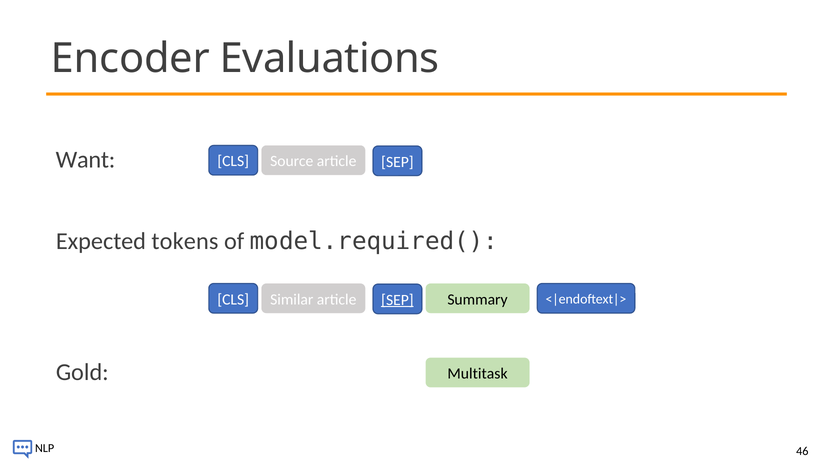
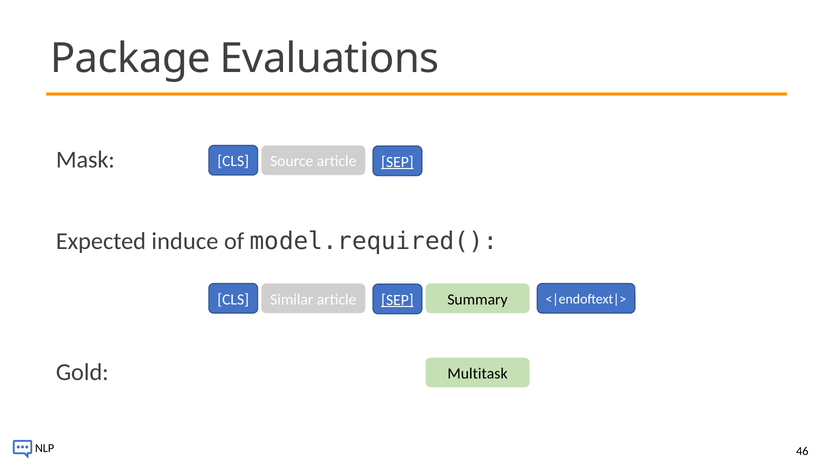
Encoder: Encoder -> Package
Want: Want -> Mask
SEP at (397, 162) underline: none -> present
tokens: tokens -> induce
